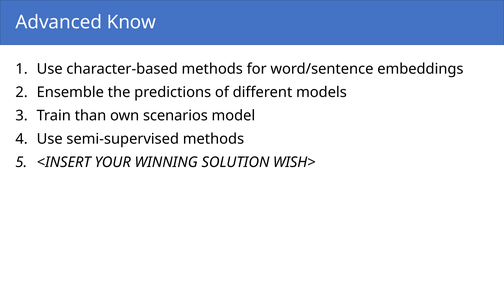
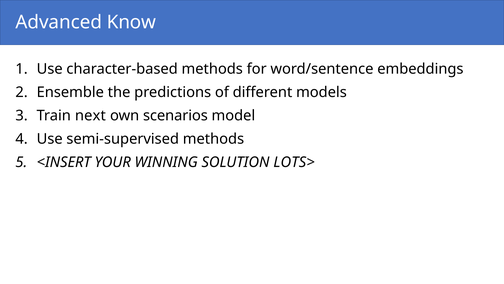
than: than -> next
WISH>: WISH> -> LOTS>
